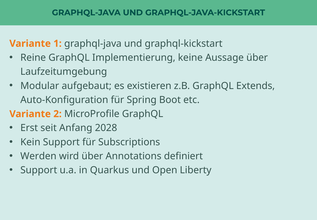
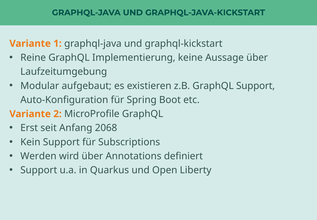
GraphQL Extends: Extends -> Support
2028: 2028 -> 2068
